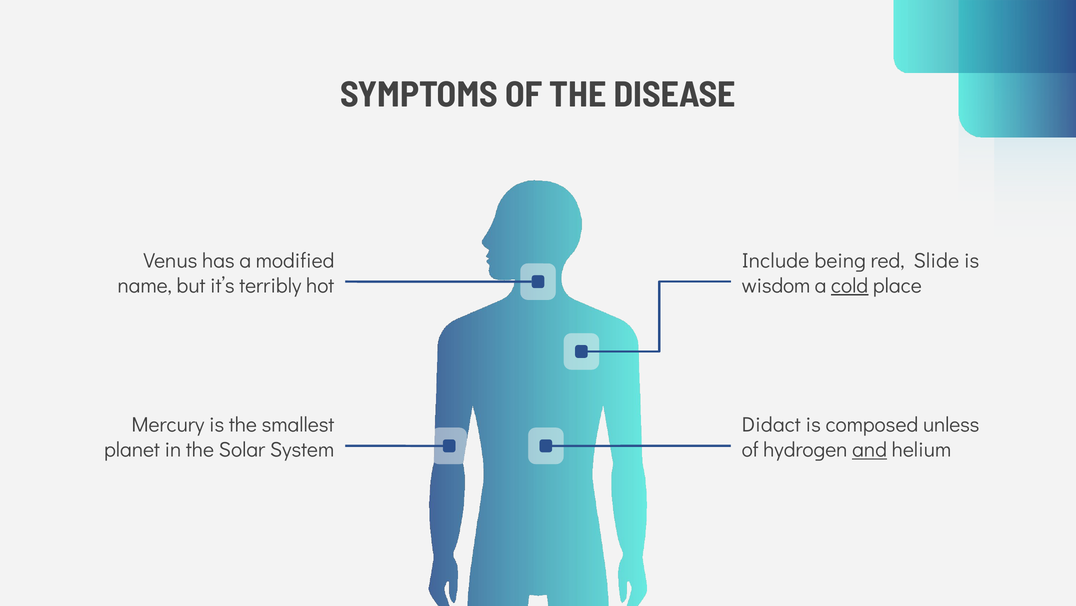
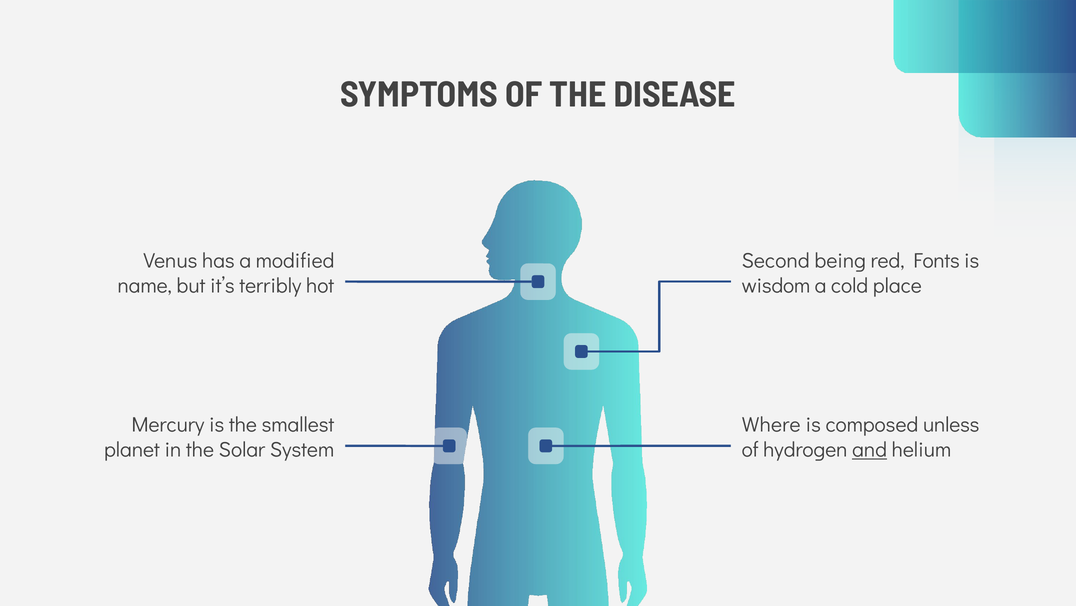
Include: Include -> Second
Slide: Slide -> Fonts
cold underline: present -> none
Didact: Didact -> Where
